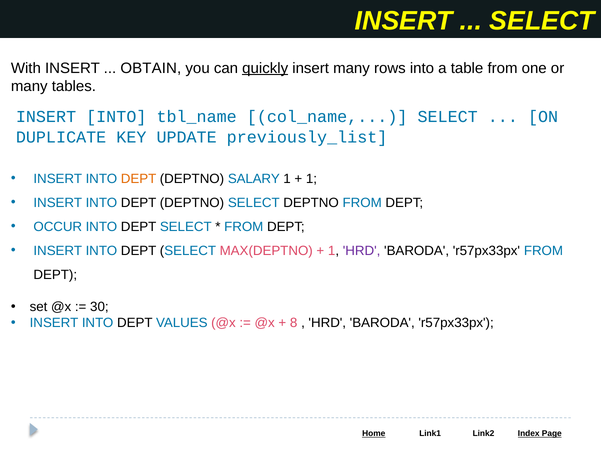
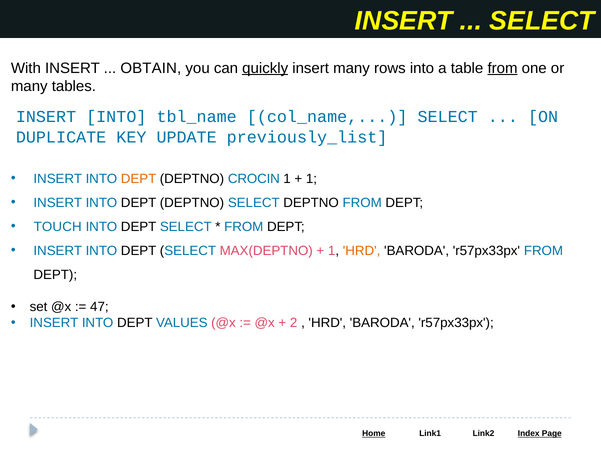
from at (503, 68) underline: none -> present
SALARY: SALARY -> CROCIN
OCCUR: OCCUR -> TOUCH
HRD at (362, 251) colour: purple -> orange
30: 30 -> 47
8: 8 -> 2
